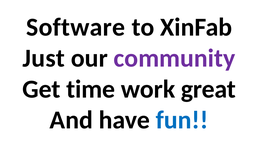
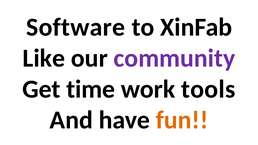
Just: Just -> Like
great: great -> tools
fun colour: blue -> orange
